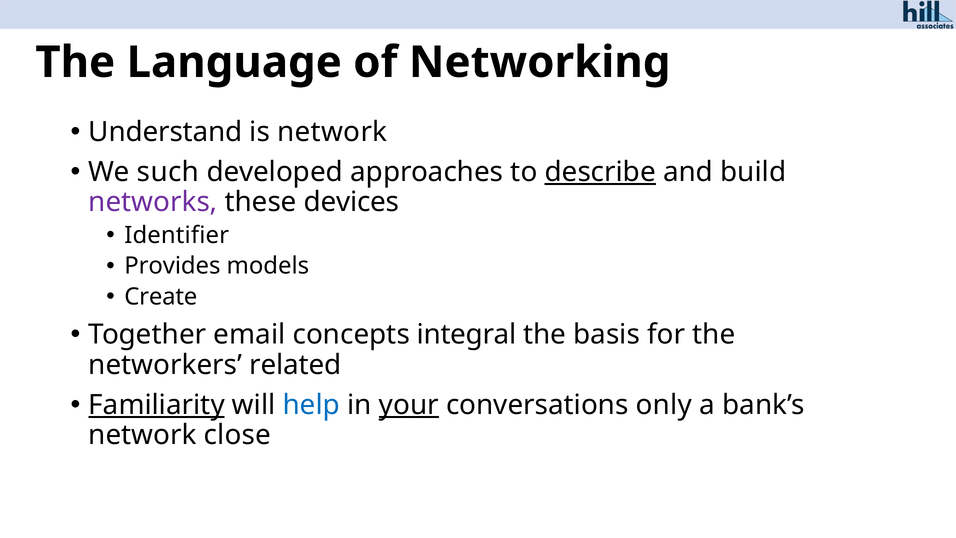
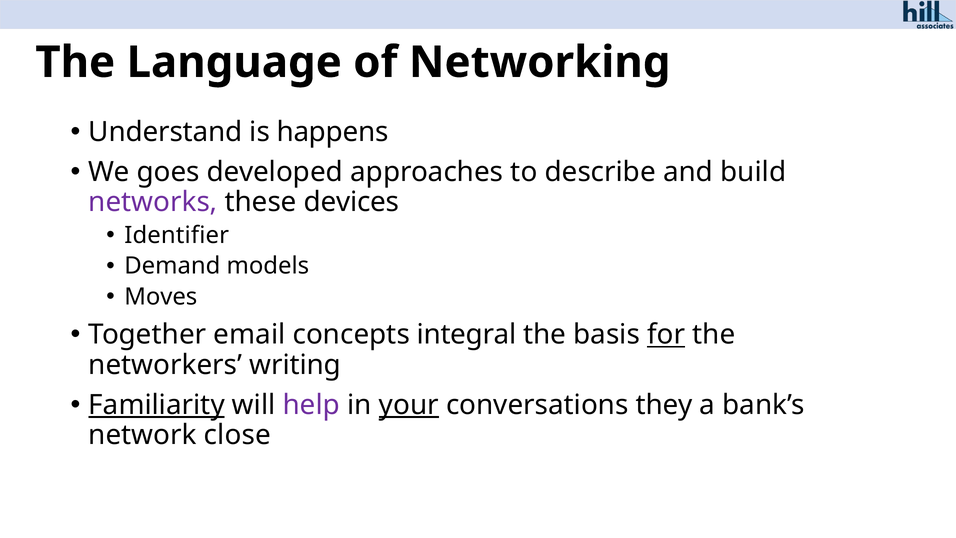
is network: network -> happens
such: such -> goes
describe underline: present -> none
Provides: Provides -> Demand
Create: Create -> Moves
for underline: none -> present
related: related -> writing
help colour: blue -> purple
only: only -> they
